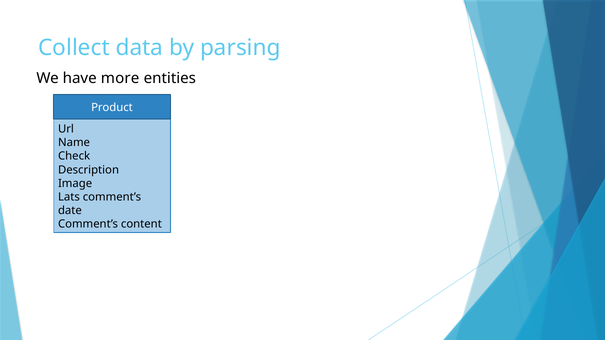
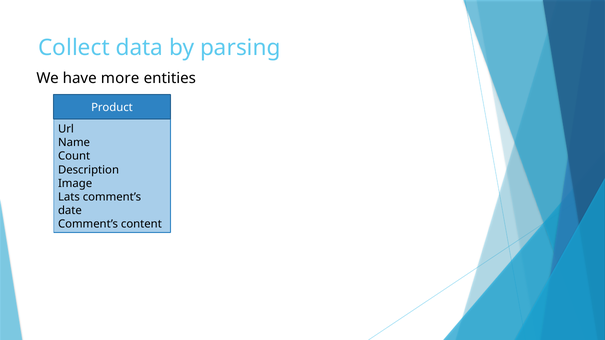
Check: Check -> Count
